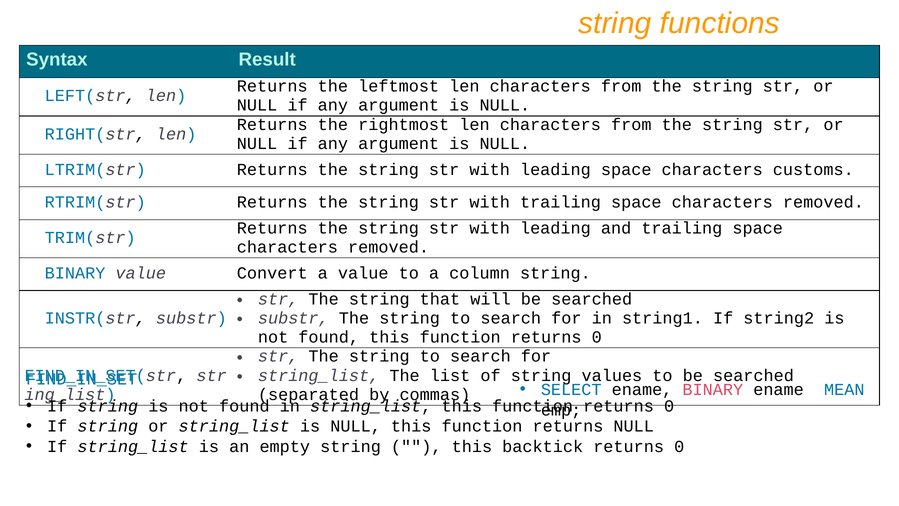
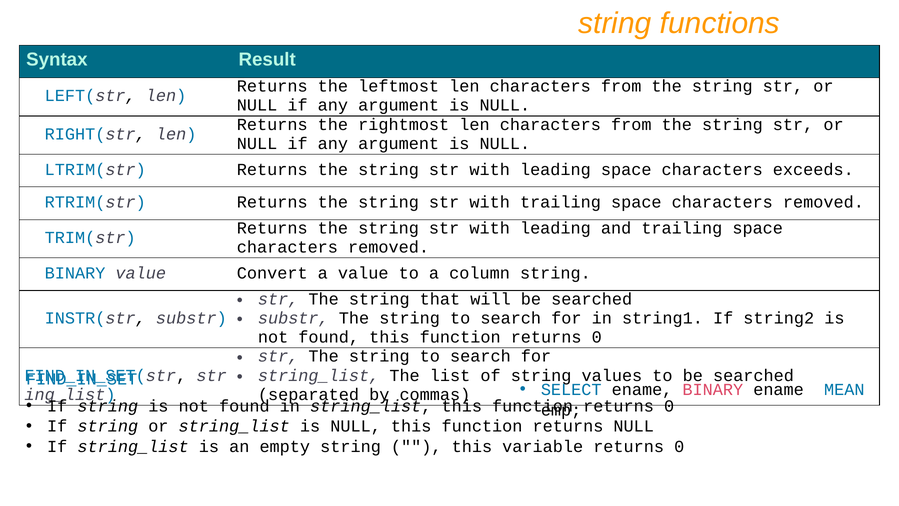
customs: customs -> exceeds
backtick: backtick -> variable
